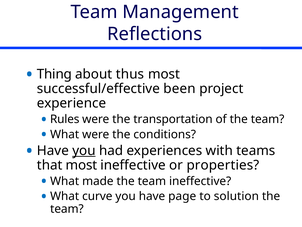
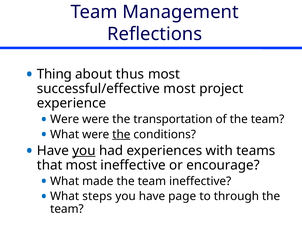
successful/effective been: been -> most
Rules at (65, 119): Rules -> Were
the at (121, 134) underline: none -> present
properties: properties -> encourage
curve: curve -> steps
solution: solution -> through
